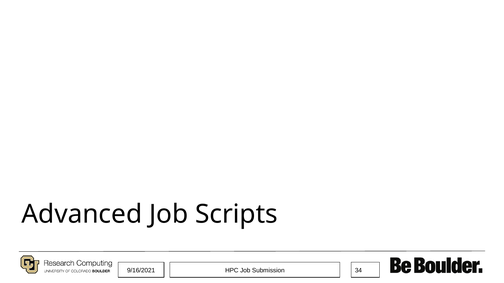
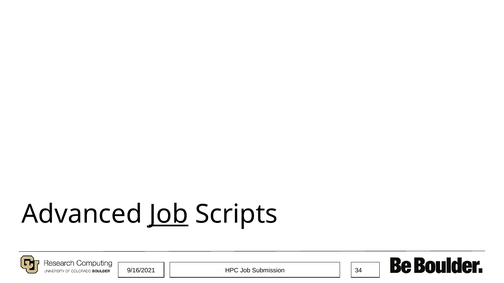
Job at (169, 215) underline: none -> present
